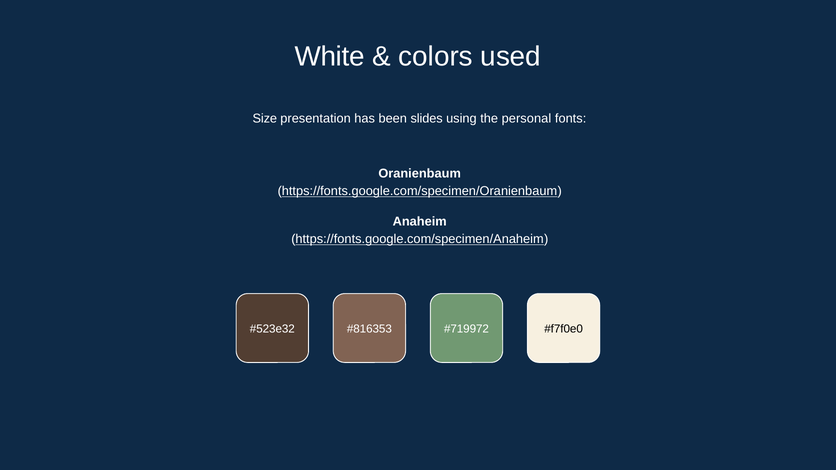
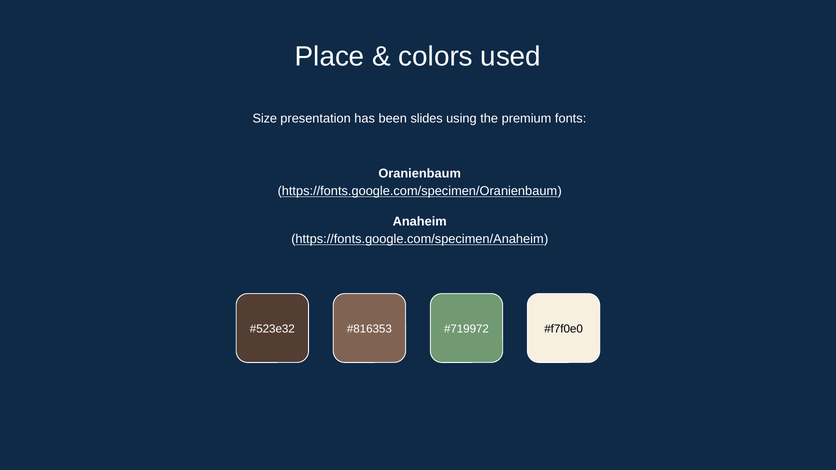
White: White -> Place
personal: personal -> premium
